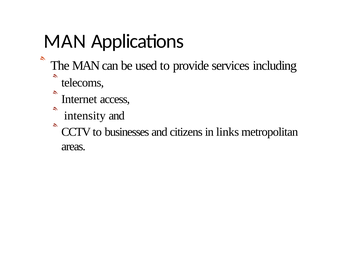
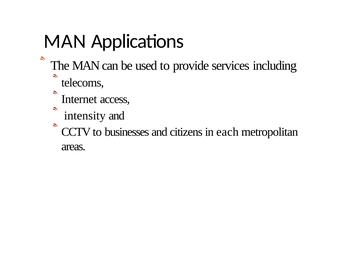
links: links -> each
